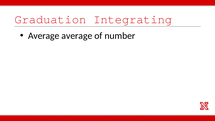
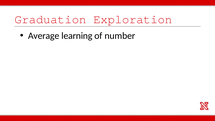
Integrating: Integrating -> Exploration
Average average: average -> learning
